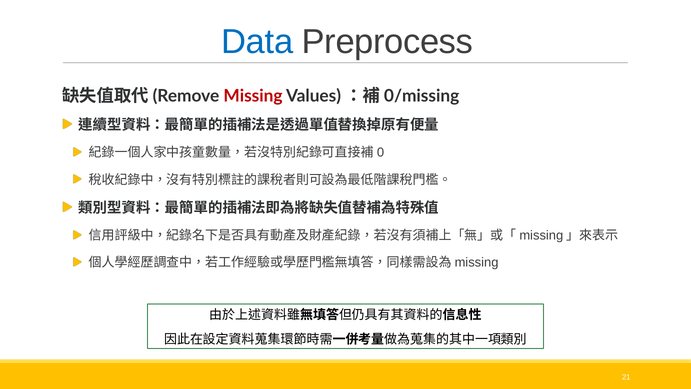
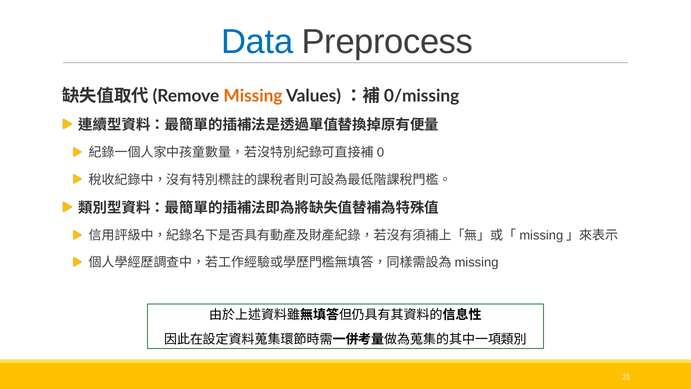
Missing colour: red -> orange
